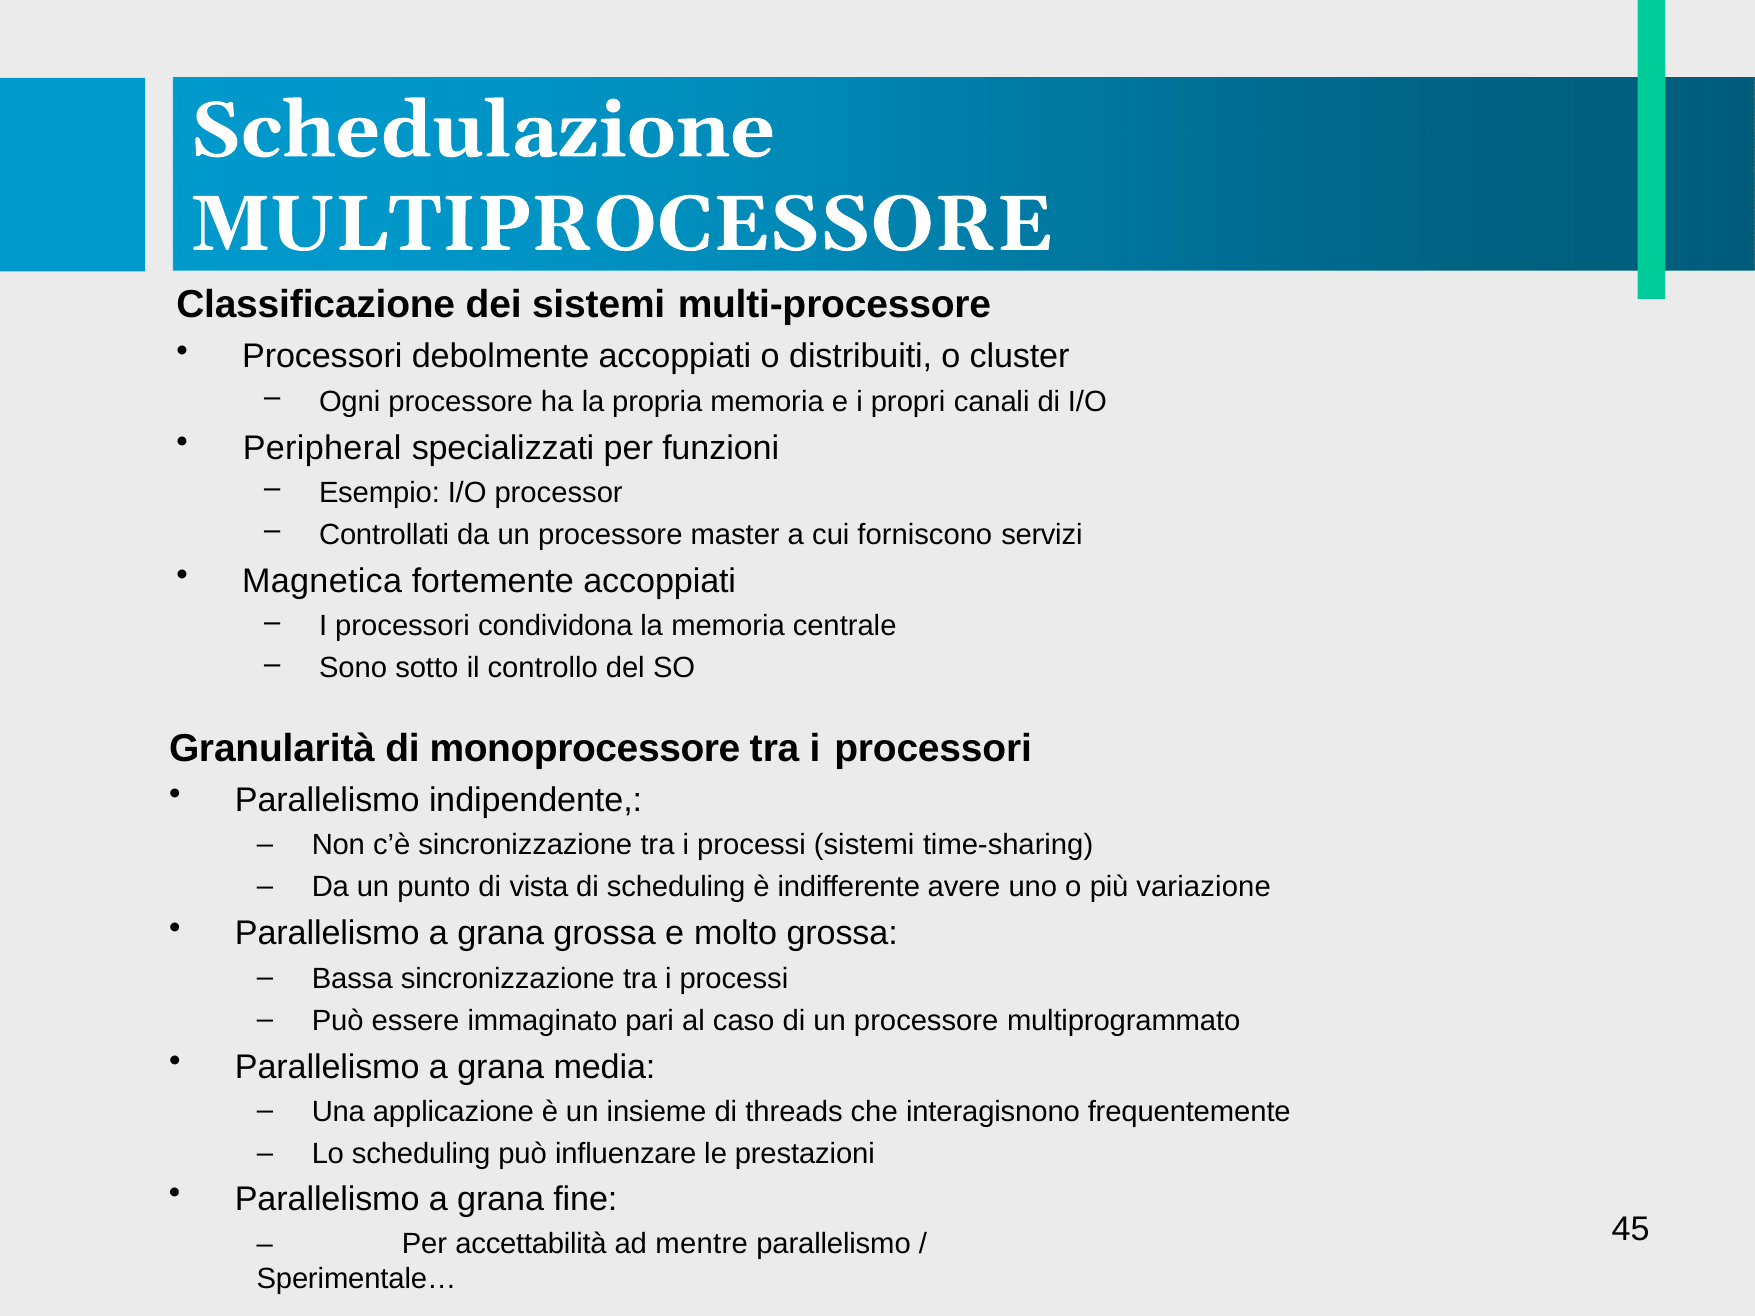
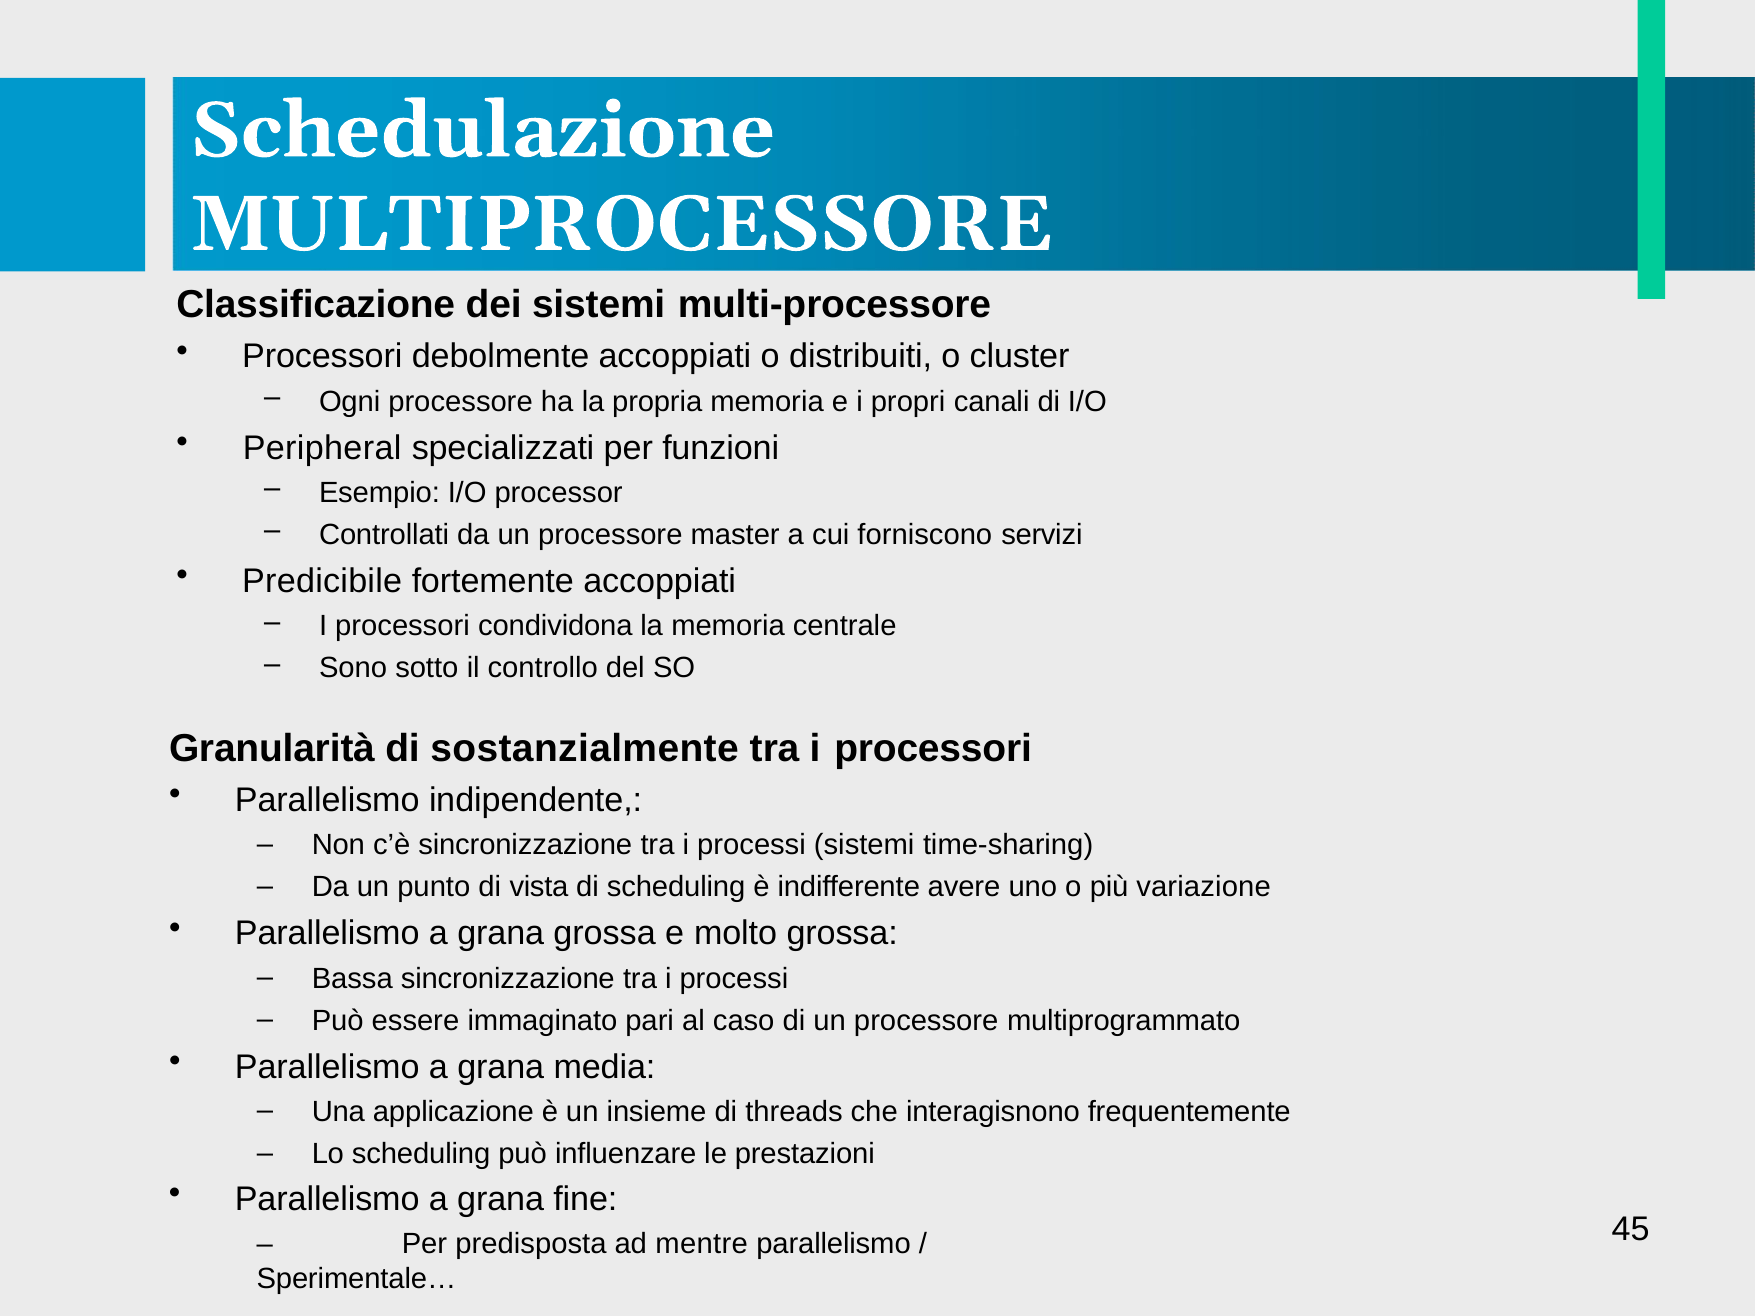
Magnetica: Magnetica -> Predicibile
monoprocessore: monoprocessore -> sostanzialmente
accettabilità: accettabilità -> predisposta
